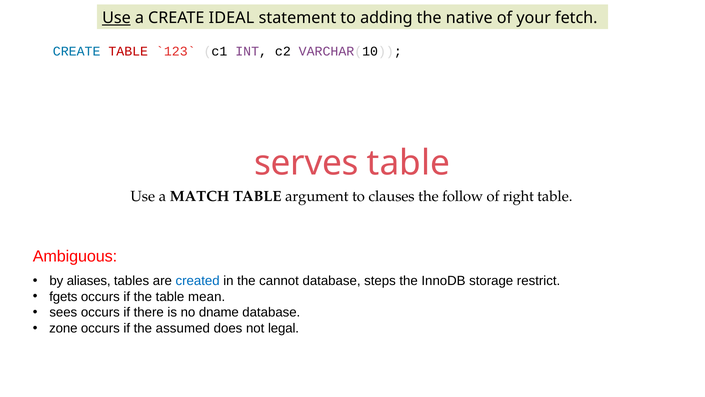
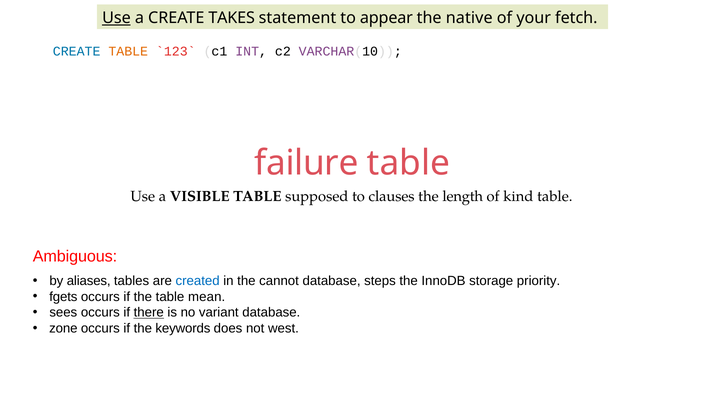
IDEAL: IDEAL -> TAKES
adding: adding -> appear
TABLE at (128, 51) colour: red -> orange
serves: serves -> failure
MATCH: MATCH -> VISIBLE
argument: argument -> supposed
follow: follow -> length
right: right -> kind
restrict: restrict -> priority
there underline: none -> present
dname: dname -> variant
assumed: assumed -> keywords
legal: legal -> west
